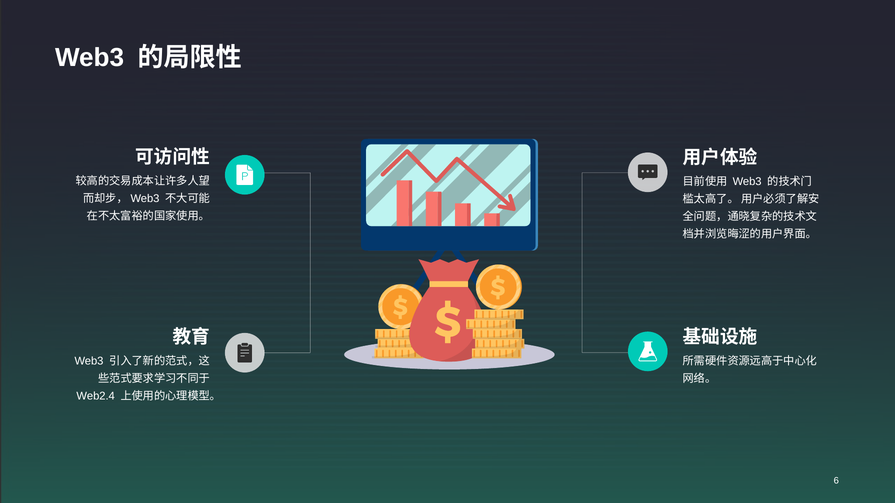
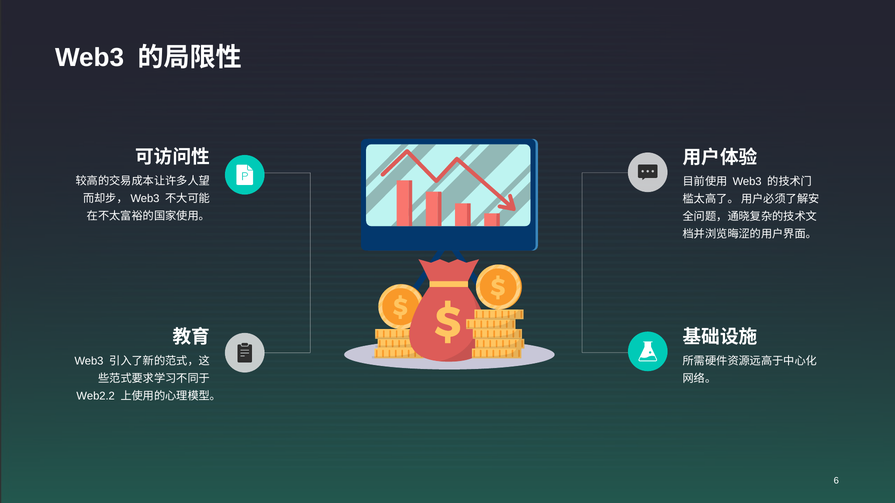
Web2.4: Web2.4 -> Web2.2
